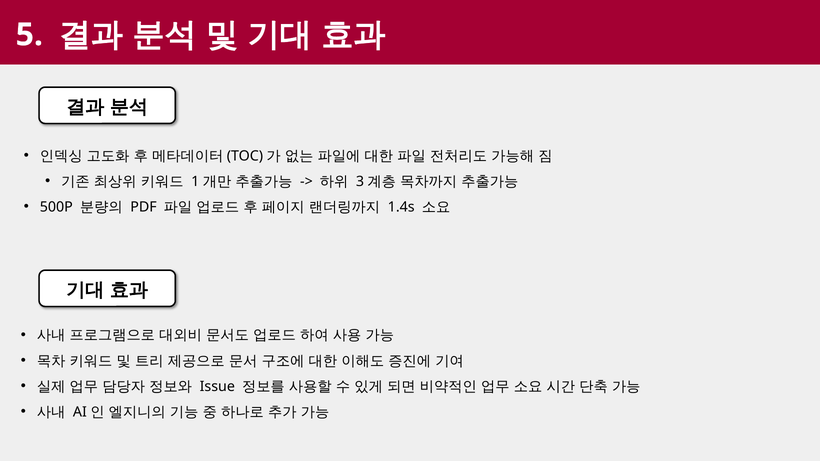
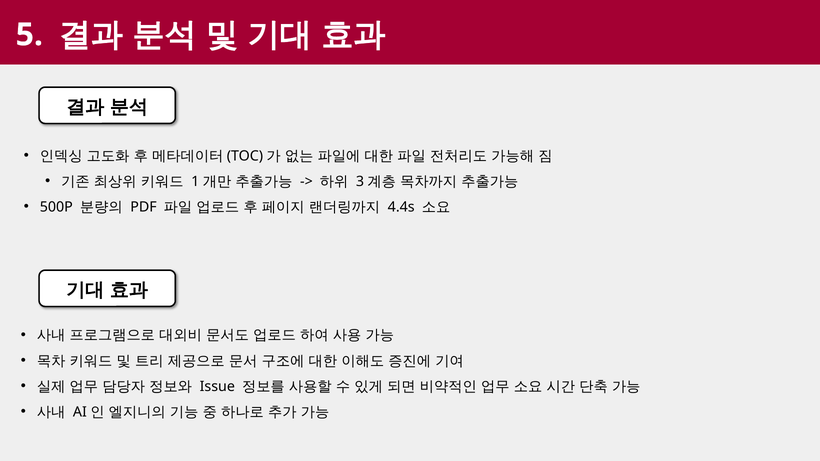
1.4s: 1.4s -> 4.4s
